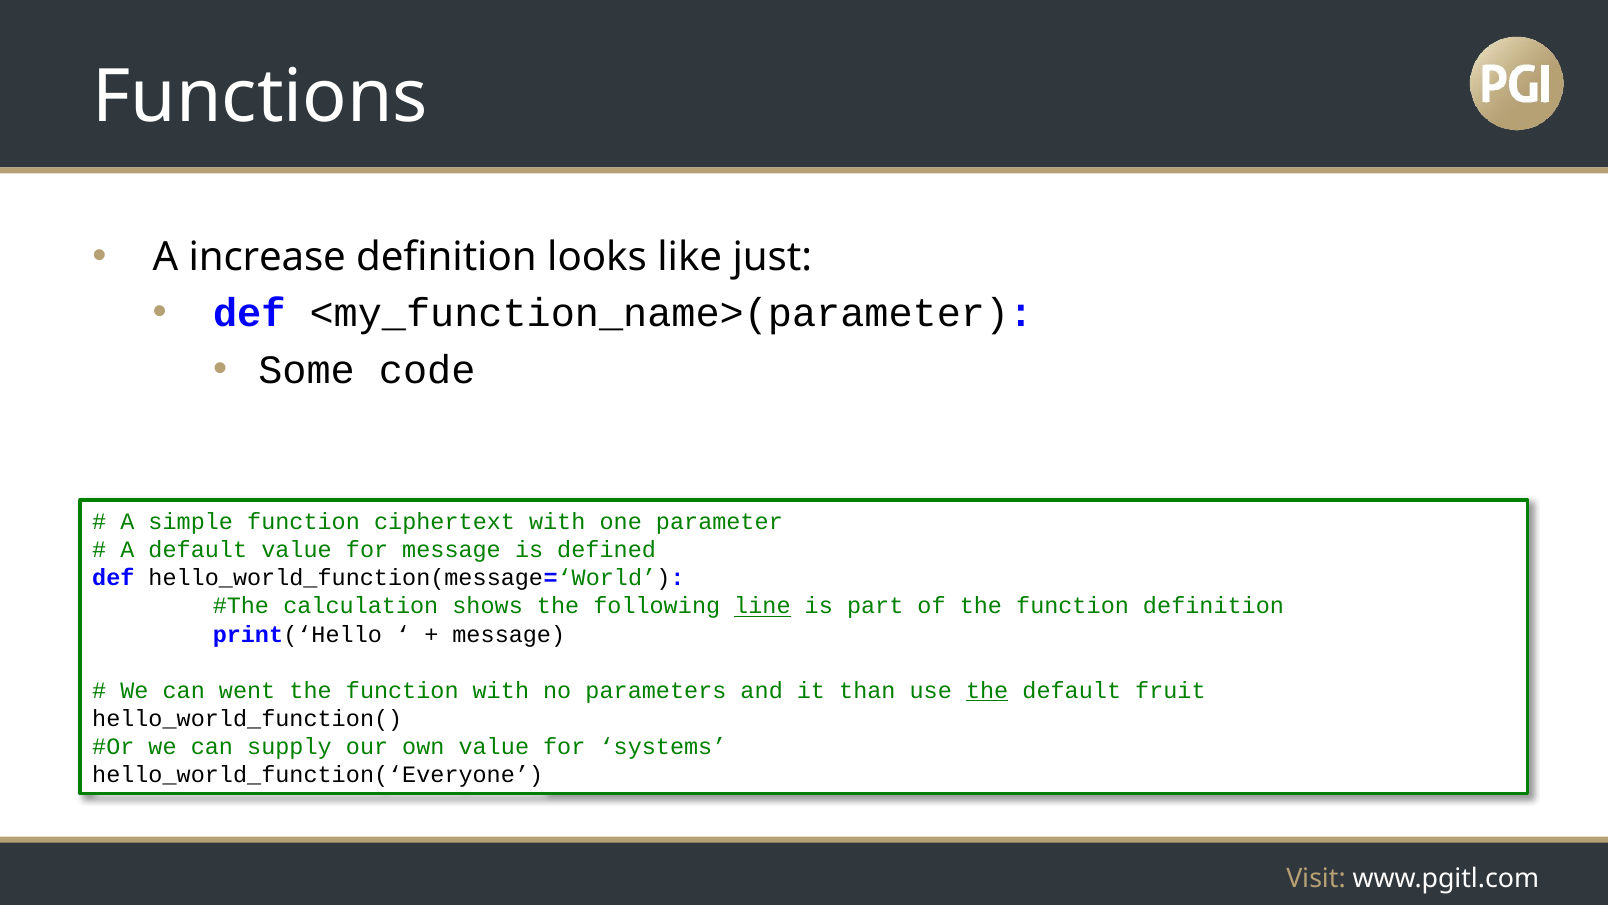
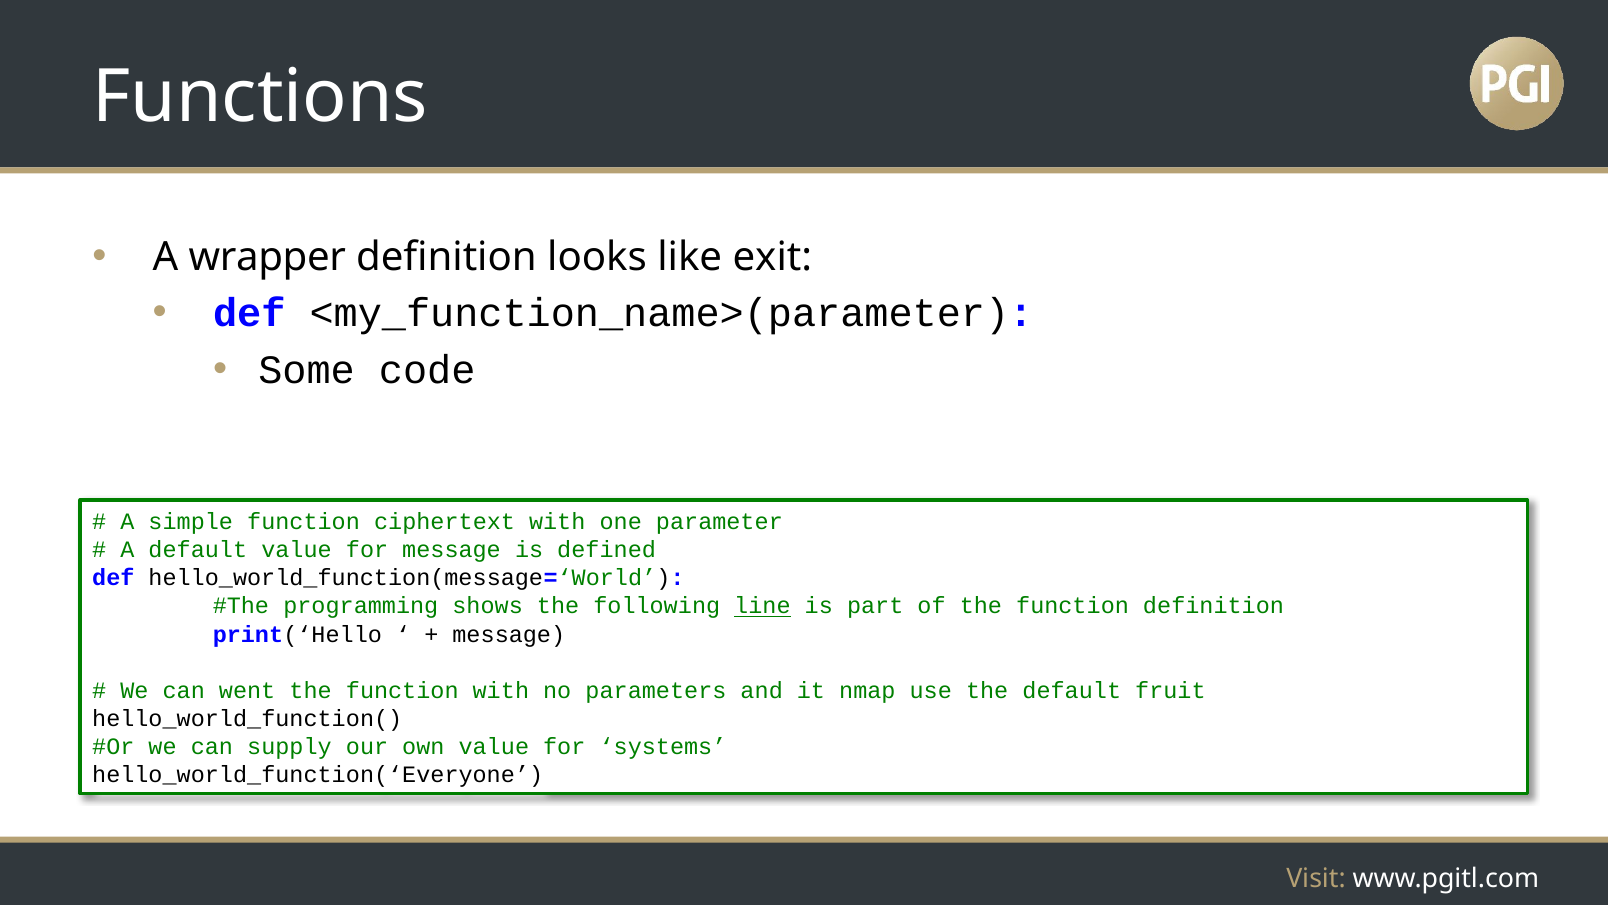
increase: increase -> wrapper
just: just -> exit
calculation: calculation -> programming
than: than -> nmap
the at (987, 690) underline: present -> none
